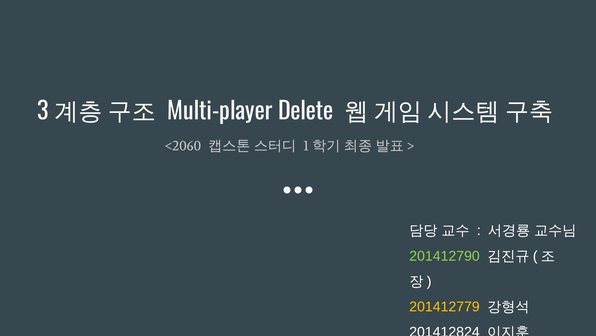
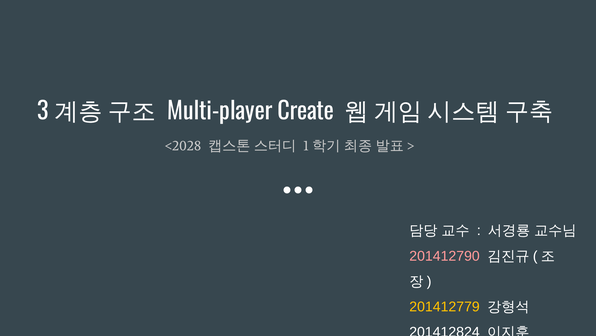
Delete: Delete -> Create
<2060: <2060 -> <2028
201412790 colour: light green -> pink
